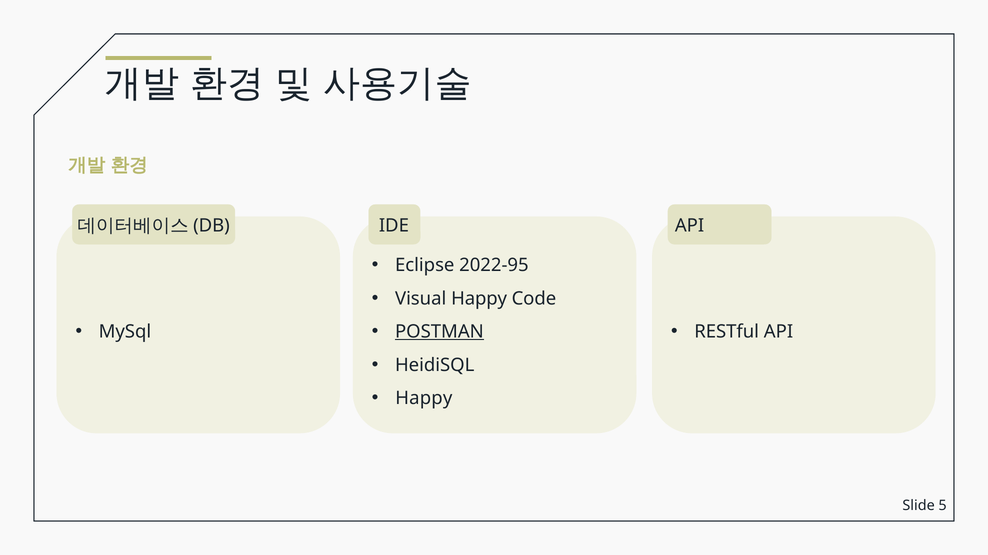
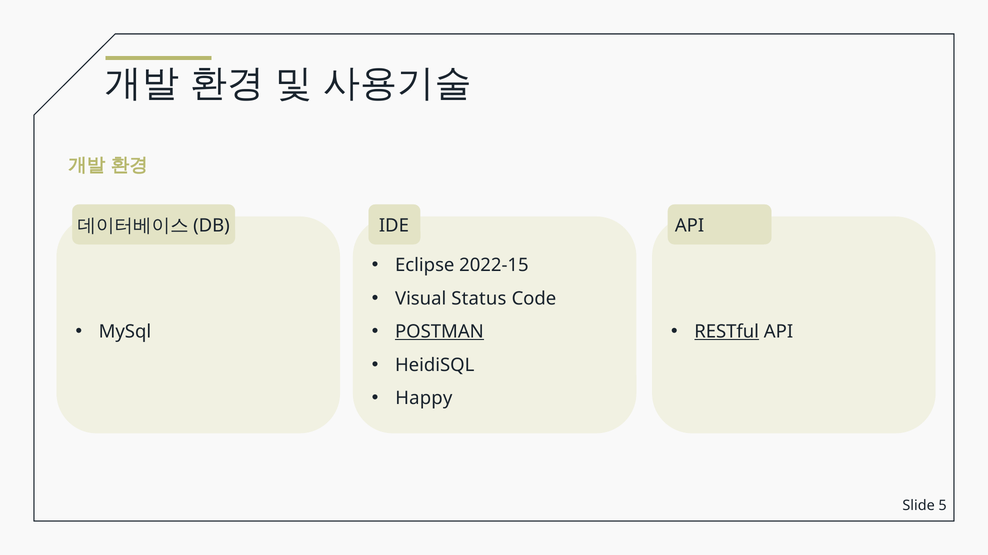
2022-95: 2022-95 -> 2022-15
Visual Happy: Happy -> Status
RESTful underline: none -> present
